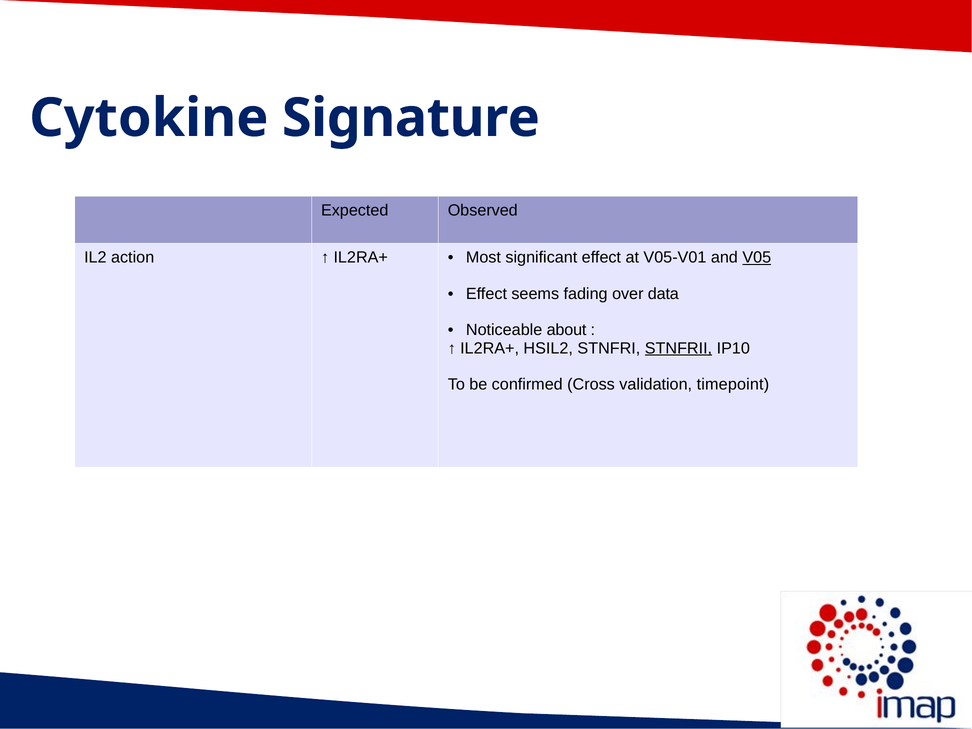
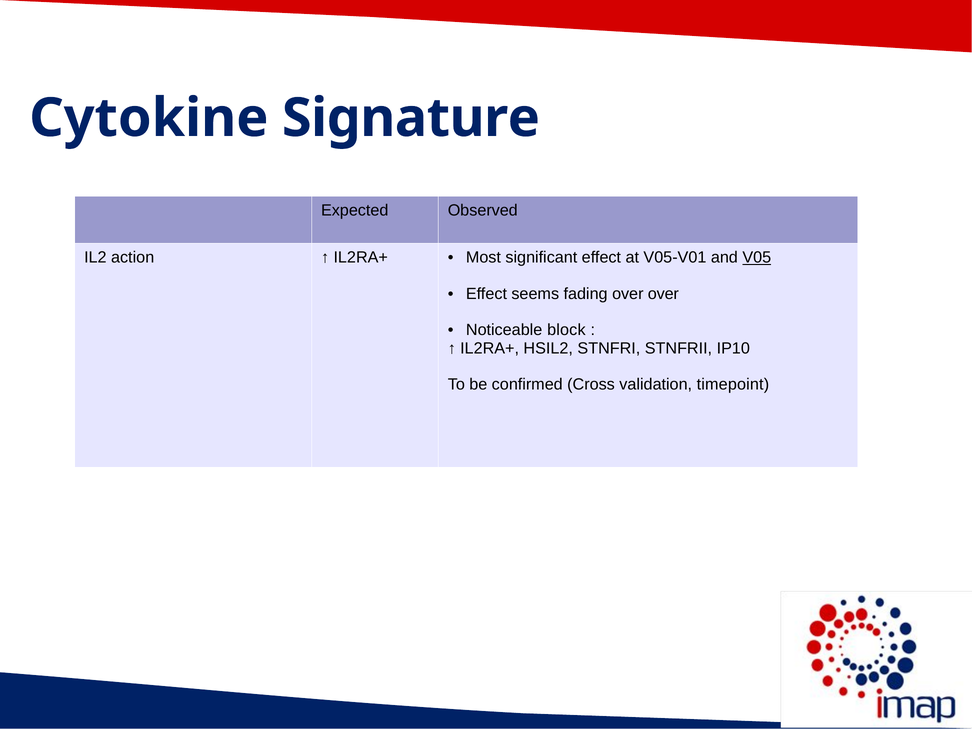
over data: data -> over
about: about -> block
STNFRII underline: present -> none
